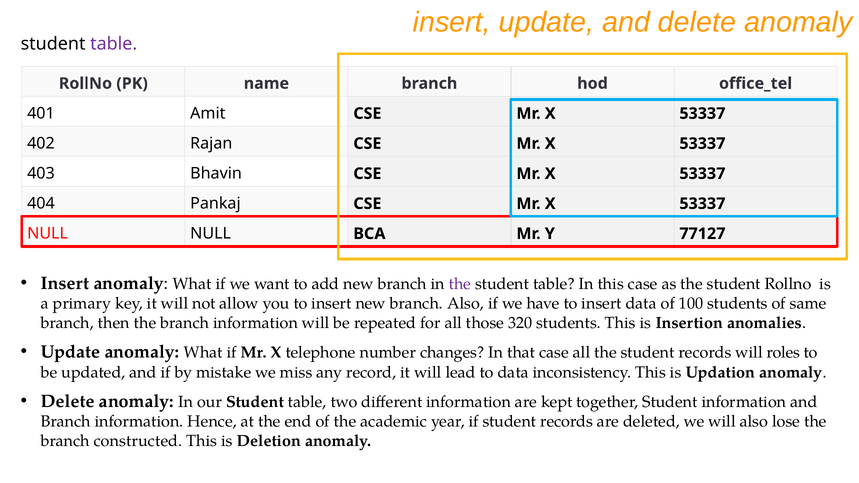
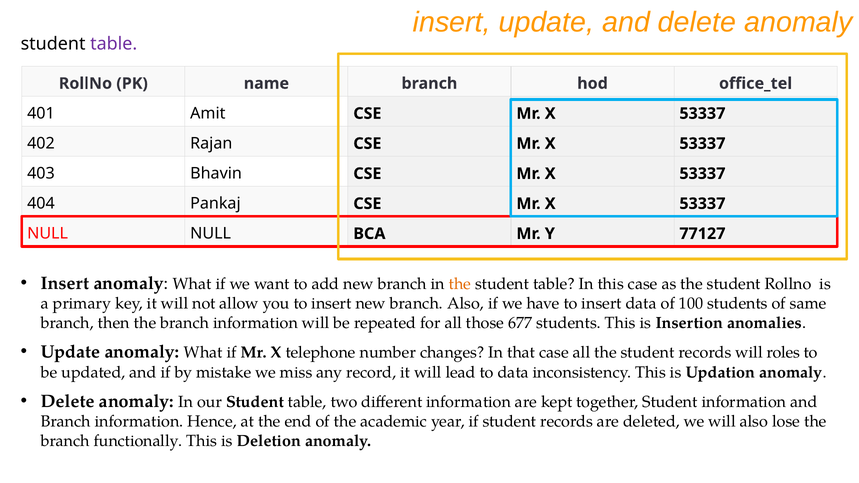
the at (460, 284) colour: purple -> orange
320: 320 -> 677
constructed: constructed -> functionally
